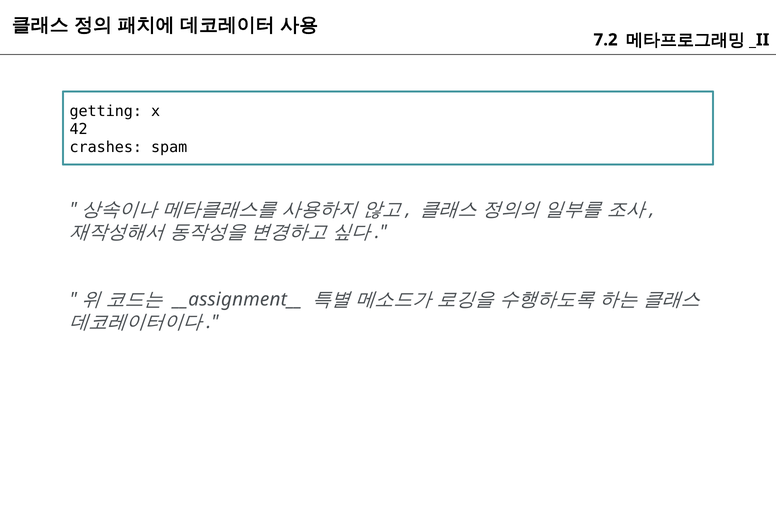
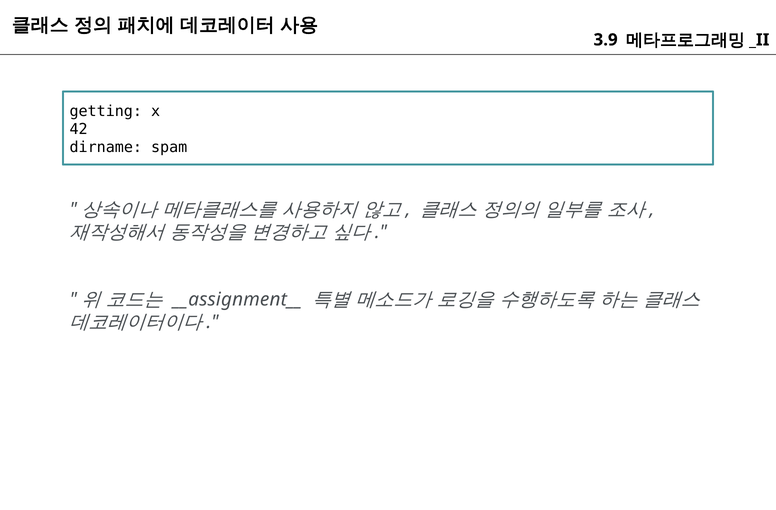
7.2: 7.2 -> 3.9
crashes: crashes -> dirname
